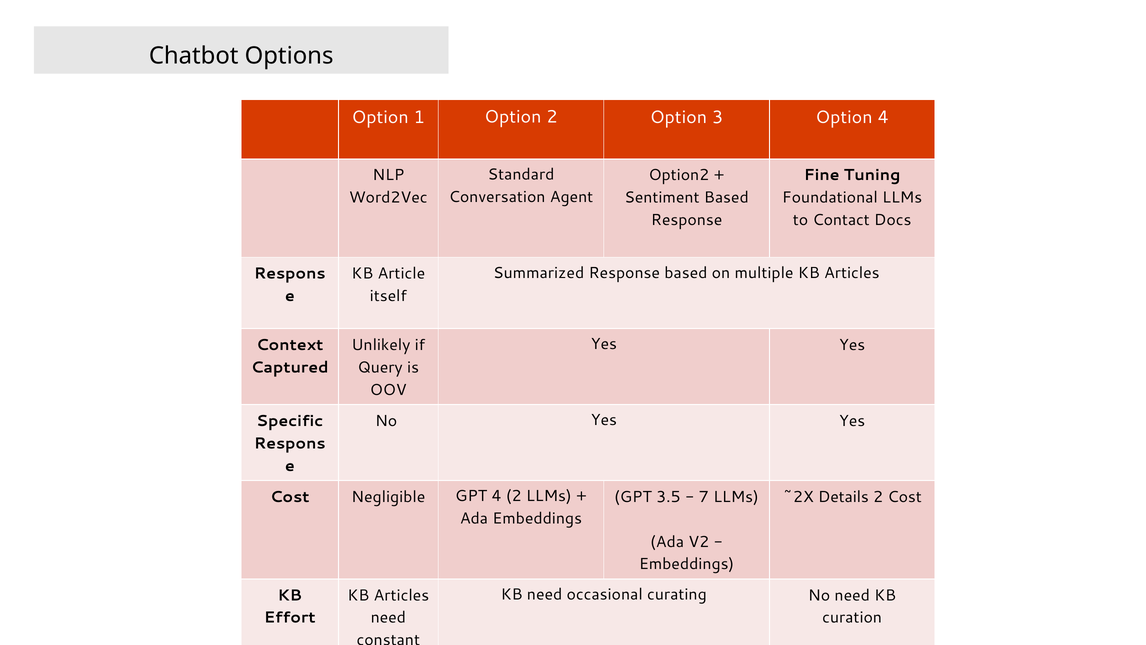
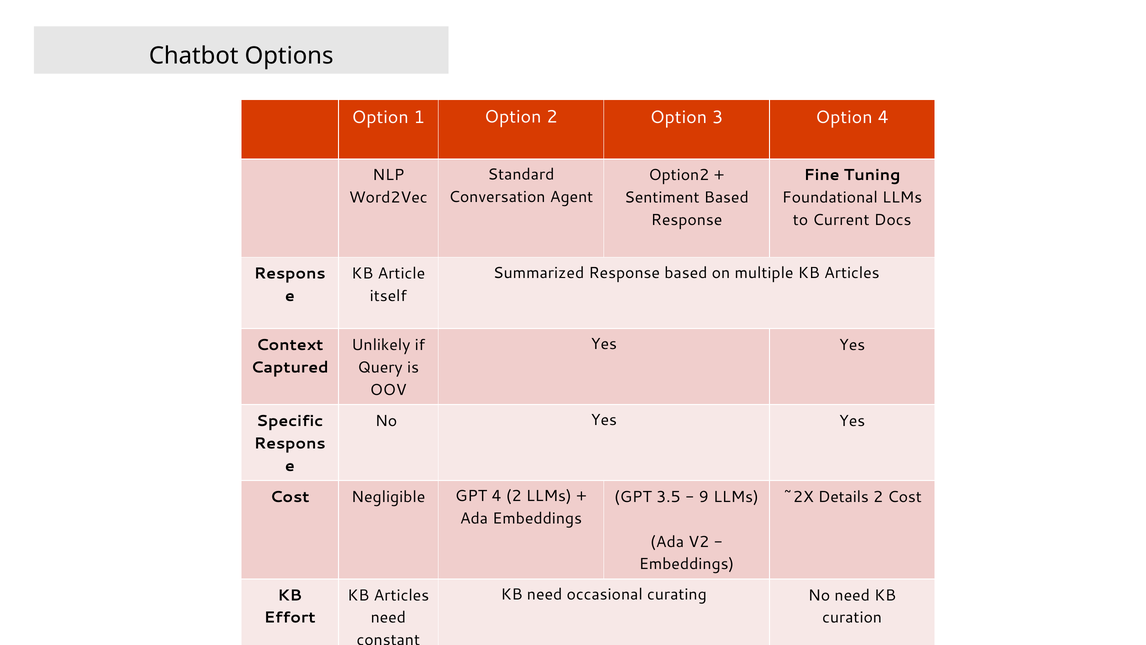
Contact: Contact -> Current
7: 7 -> 9
